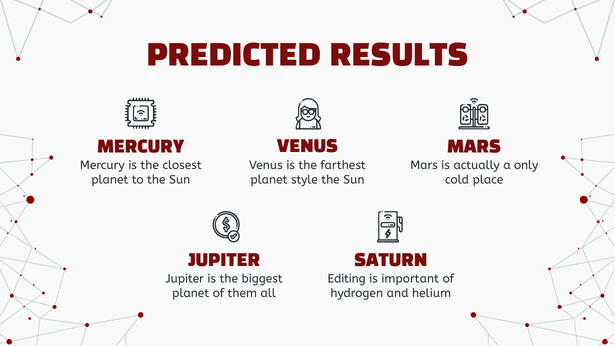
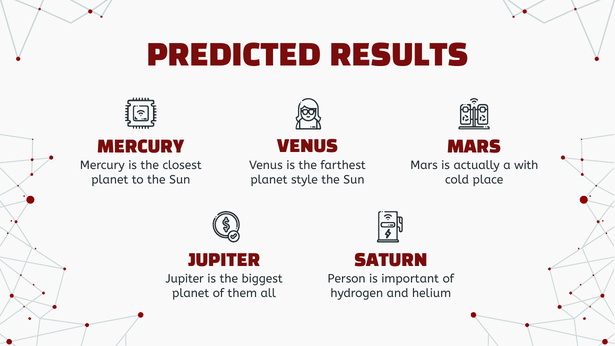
only: only -> with
Editing: Editing -> Person
